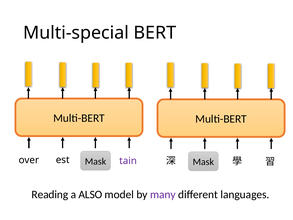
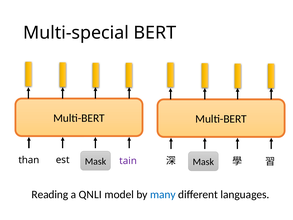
over: over -> than
ALSO: ALSO -> QNLI
many colour: purple -> blue
